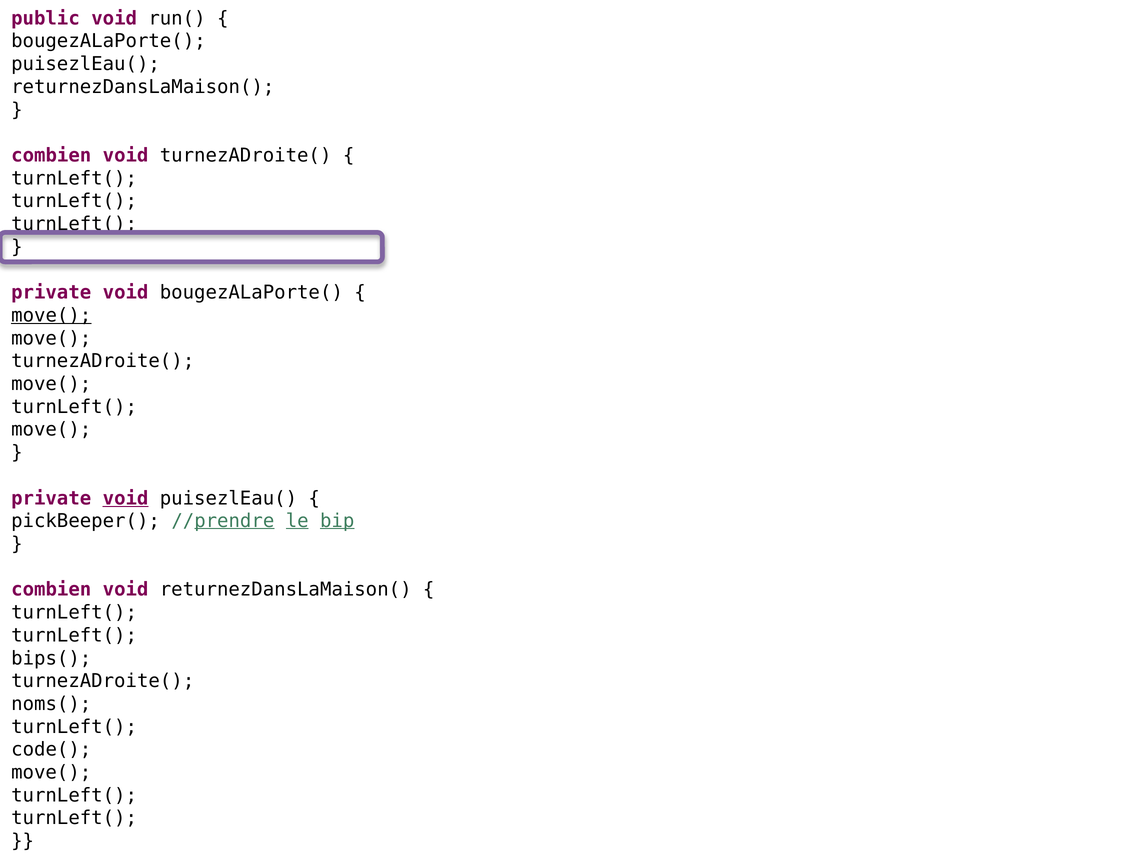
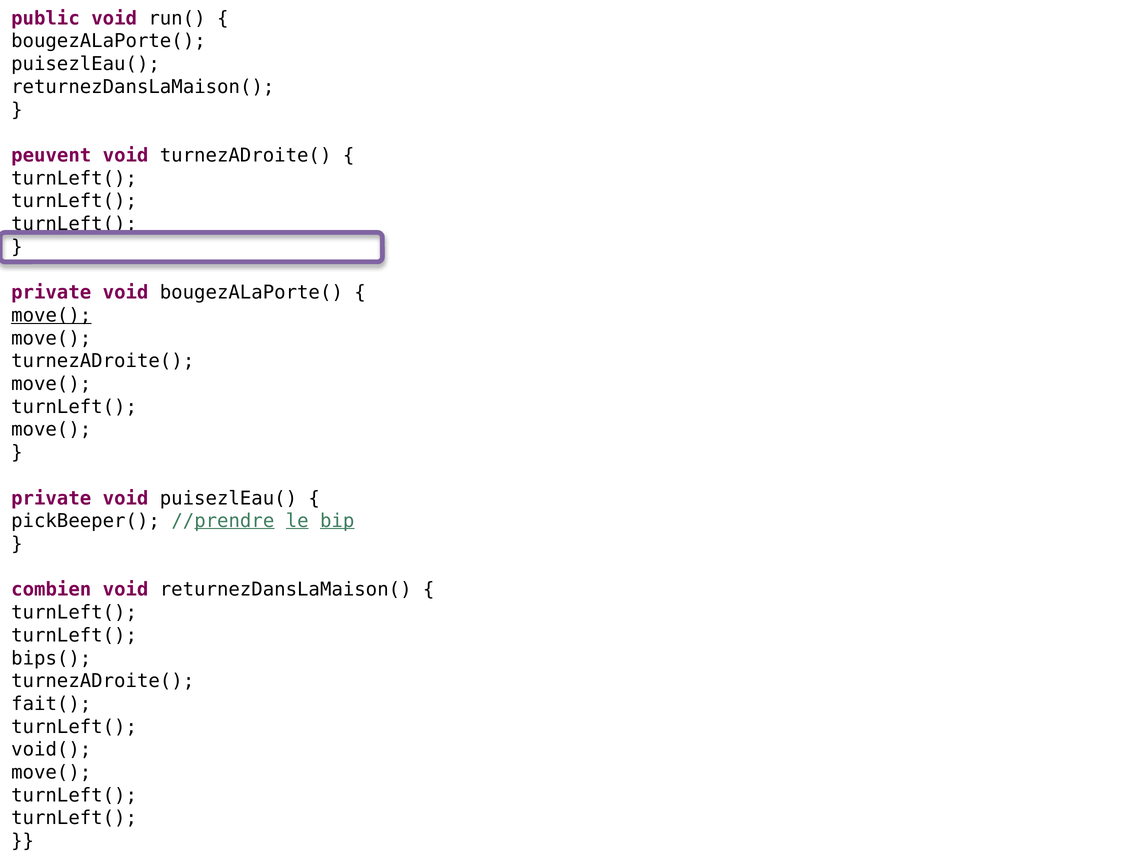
combien at (51, 155): combien -> peuvent
void at (126, 498) underline: present -> none
noms(: noms( -> fait(
code(: code( -> void(
